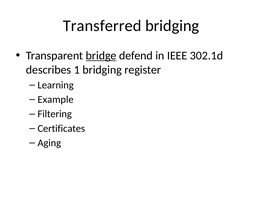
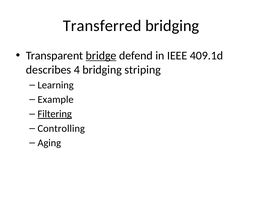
302.1d: 302.1d -> 409.1d
1: 1 -> 4
register: register -> striping
Filtering underline: none -> present
Certificates: Certificates -> Controlling
